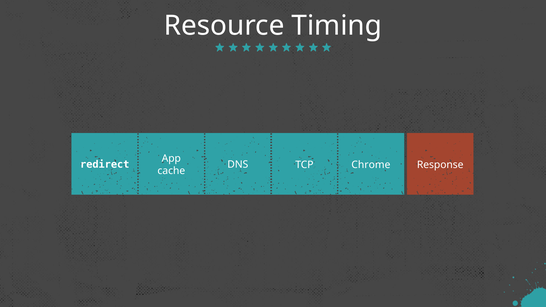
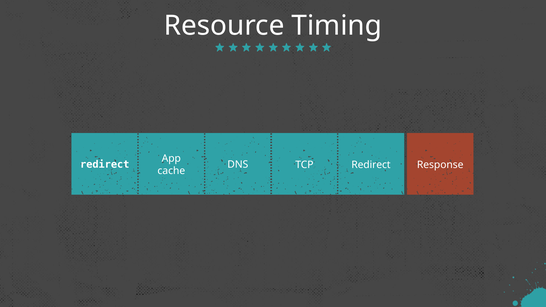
TCP Chrome: Chrome -> Redirect
